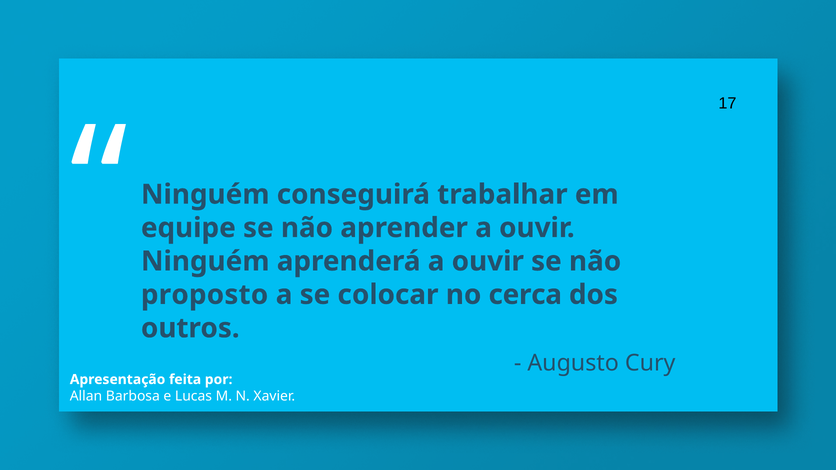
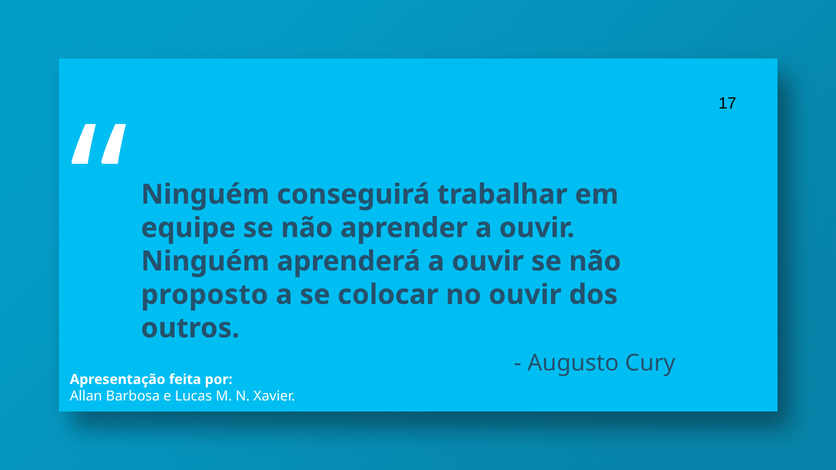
no cerca: cerca -> ouvir
